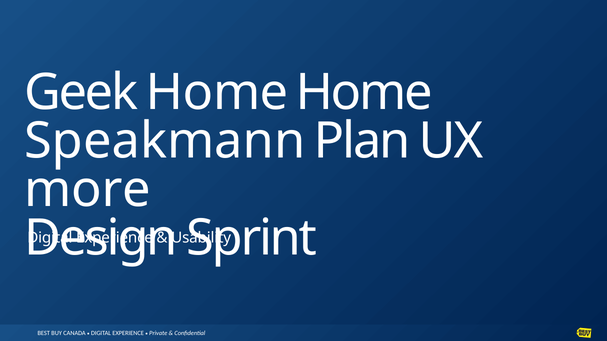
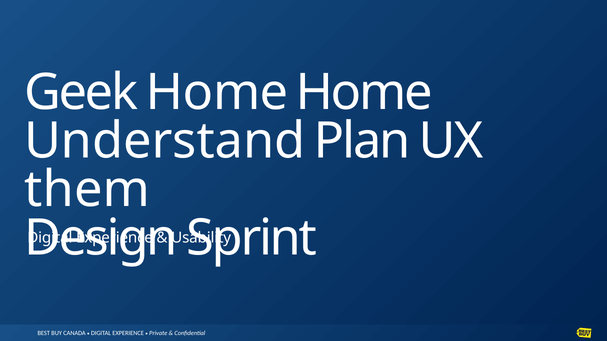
Speakmann: Speakmann -> Understand
more: more -> them
